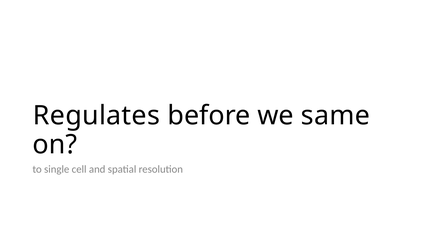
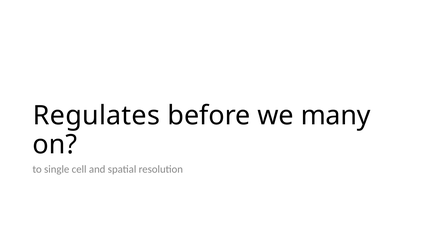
same: same -> many
